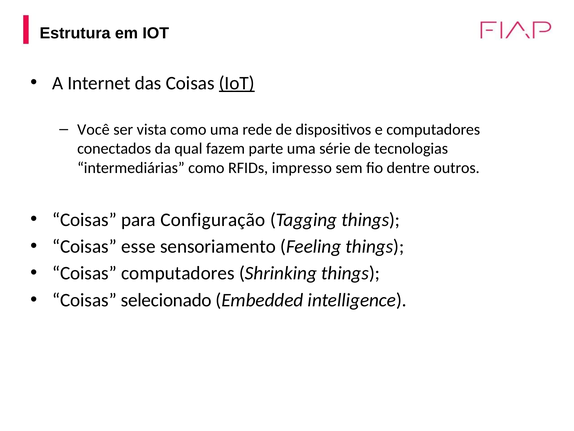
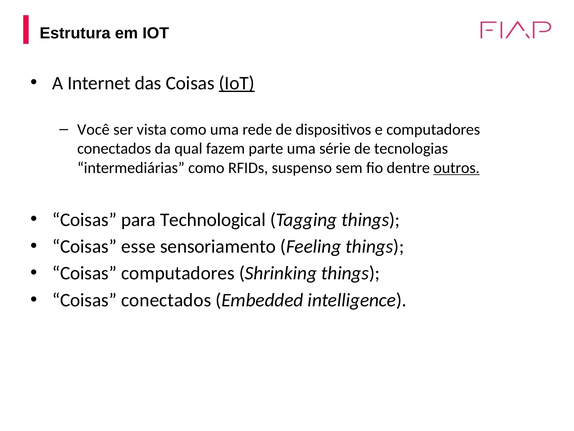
impresso: impresso -> suspenso
outros underline: none -> present
Configuração: Configuração -> Technological
Coisas selecionado: selecionado -> conectados
